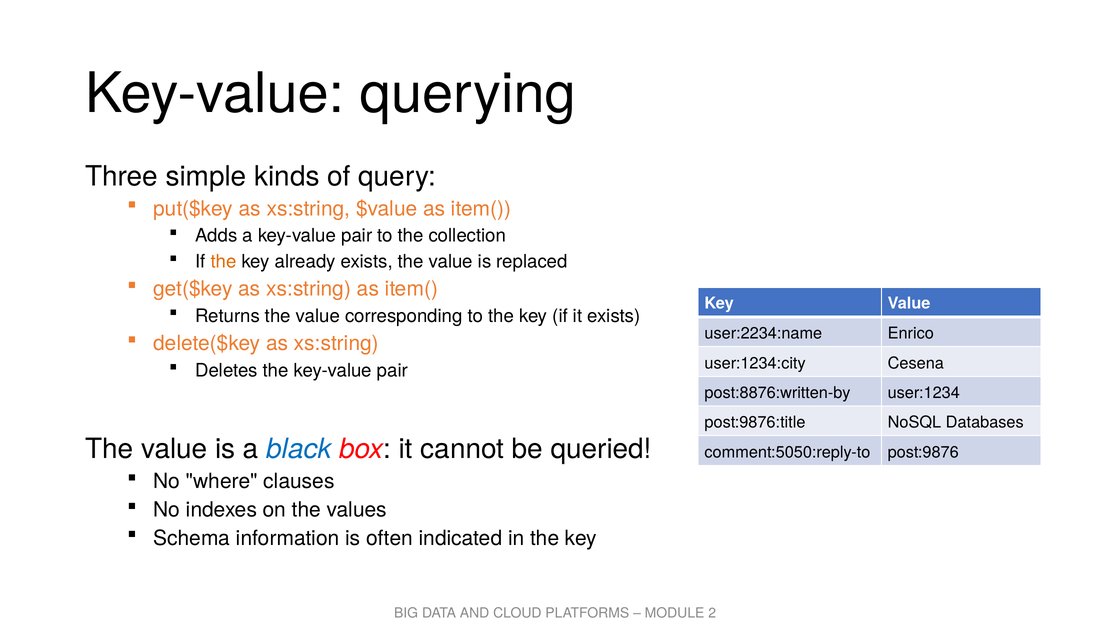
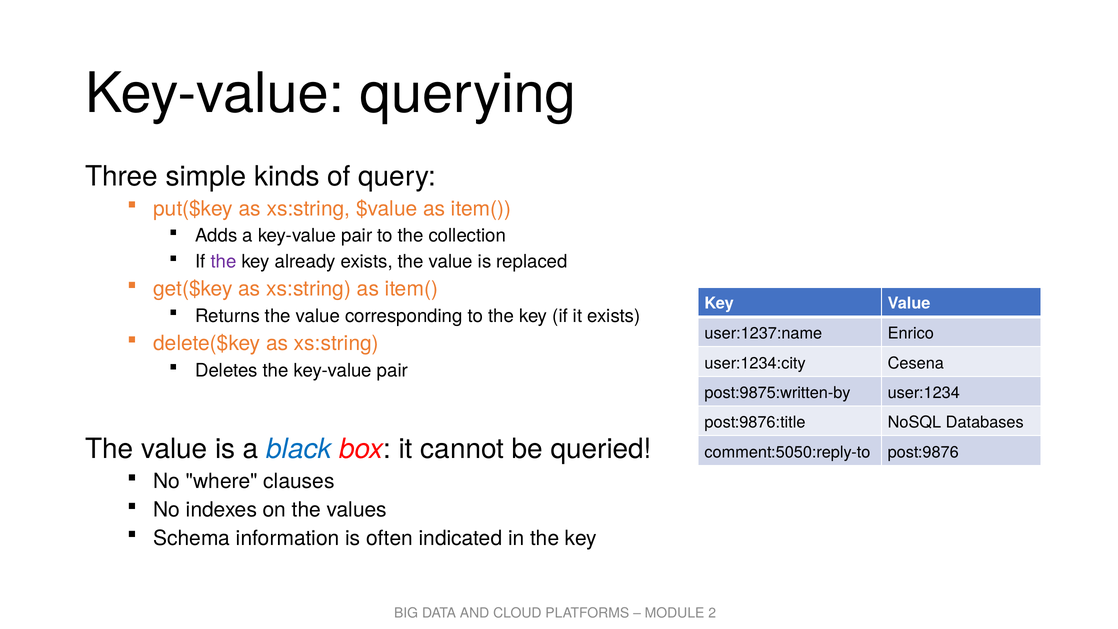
the at (224, 262) colour: orange -> purple
user:2234:name: user:2234:name -> user:1237:name
post:8876:written-by: post:8876:written-by -> post:9875:written-by
